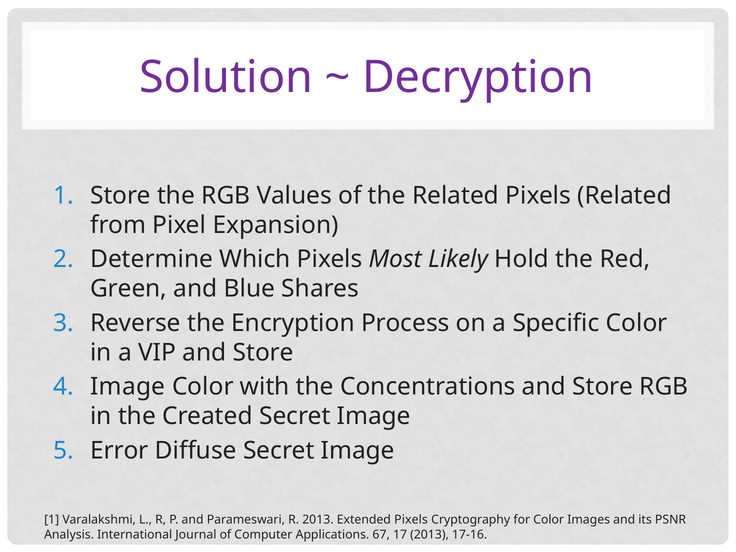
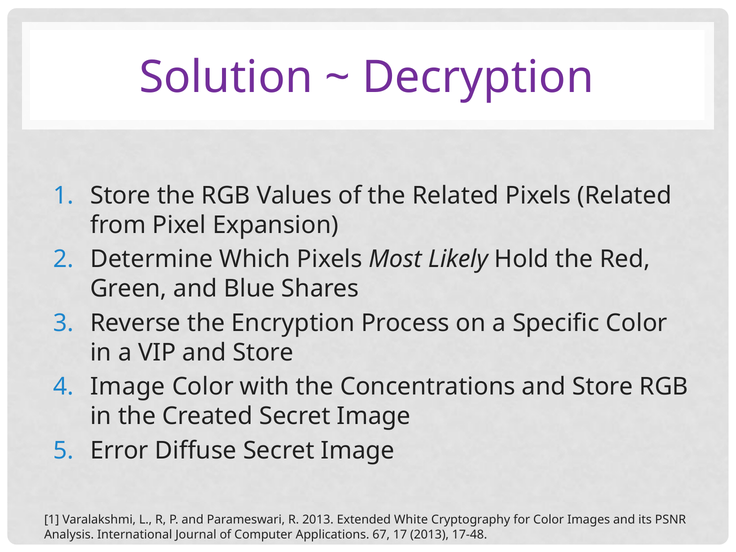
Extended Pixels: Pixels -> White
17-16: 17-16 -> 17-48
